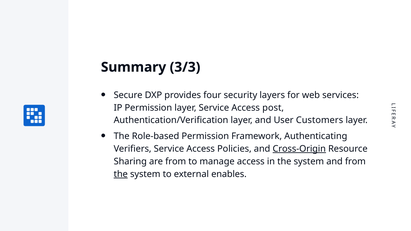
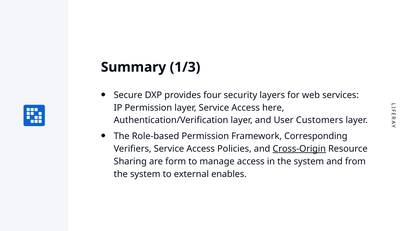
3/3: 3/3 -> 1/3
post: post -> here
Authenticating: Authenticating -> Corresponding
are from: from -> form
the at (121, 174) underline: present -> none
